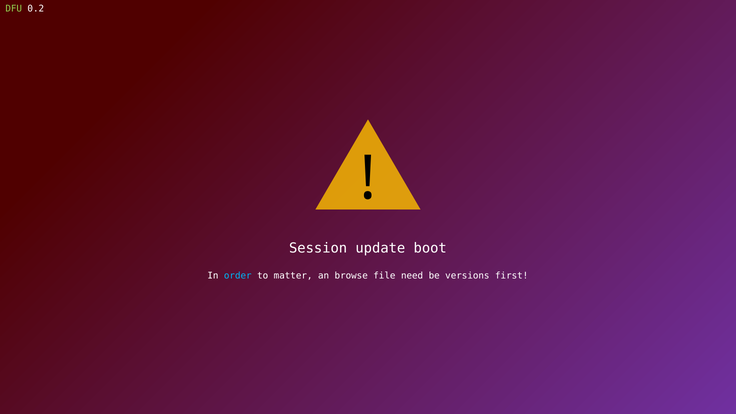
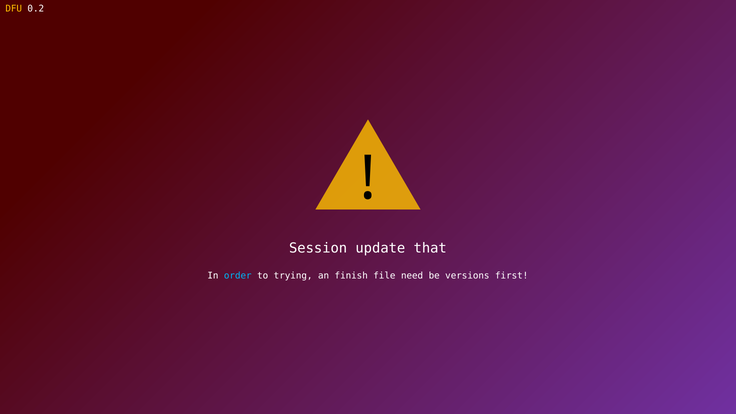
DFU colour: light green -> yellow
boot: boot -> that
matter: matter -> trying
browse: browse -> finish
